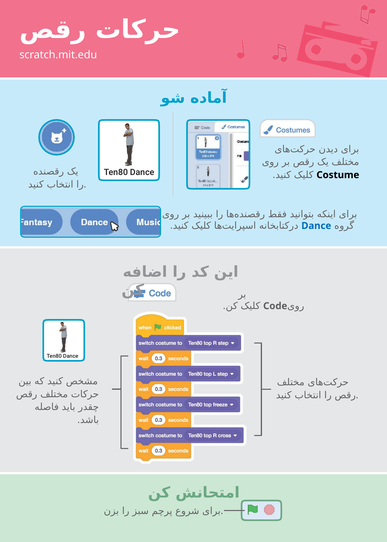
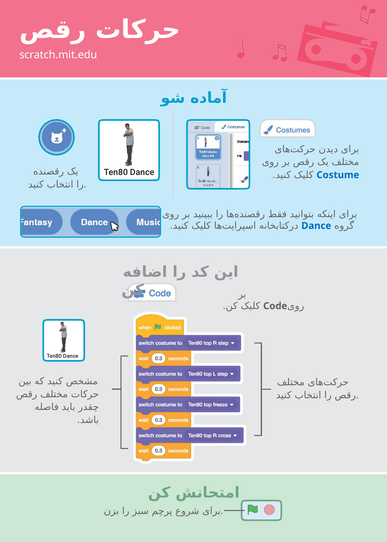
Costume colour: black -> blue
